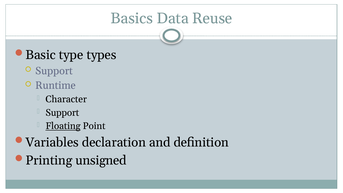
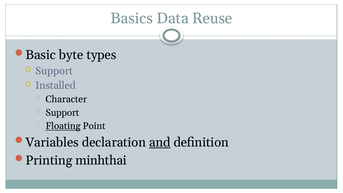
type: type -> byte
Runtime: Runtime -> Installed
and underline: none -> present
unsigned: unsigned -> minhthai
